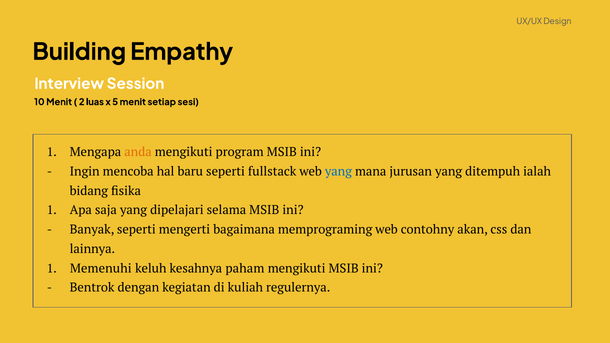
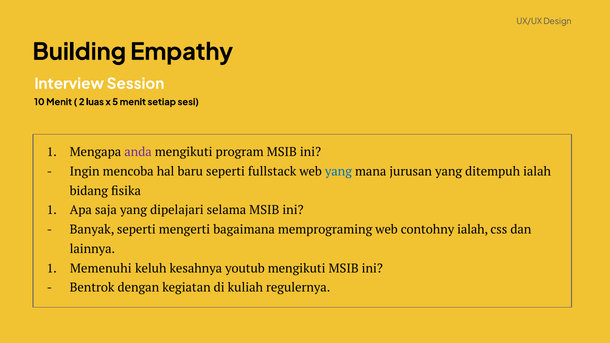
anda colour: orange -> purple
contohny akan: akan -> ialah
paham: paham -> youtub
